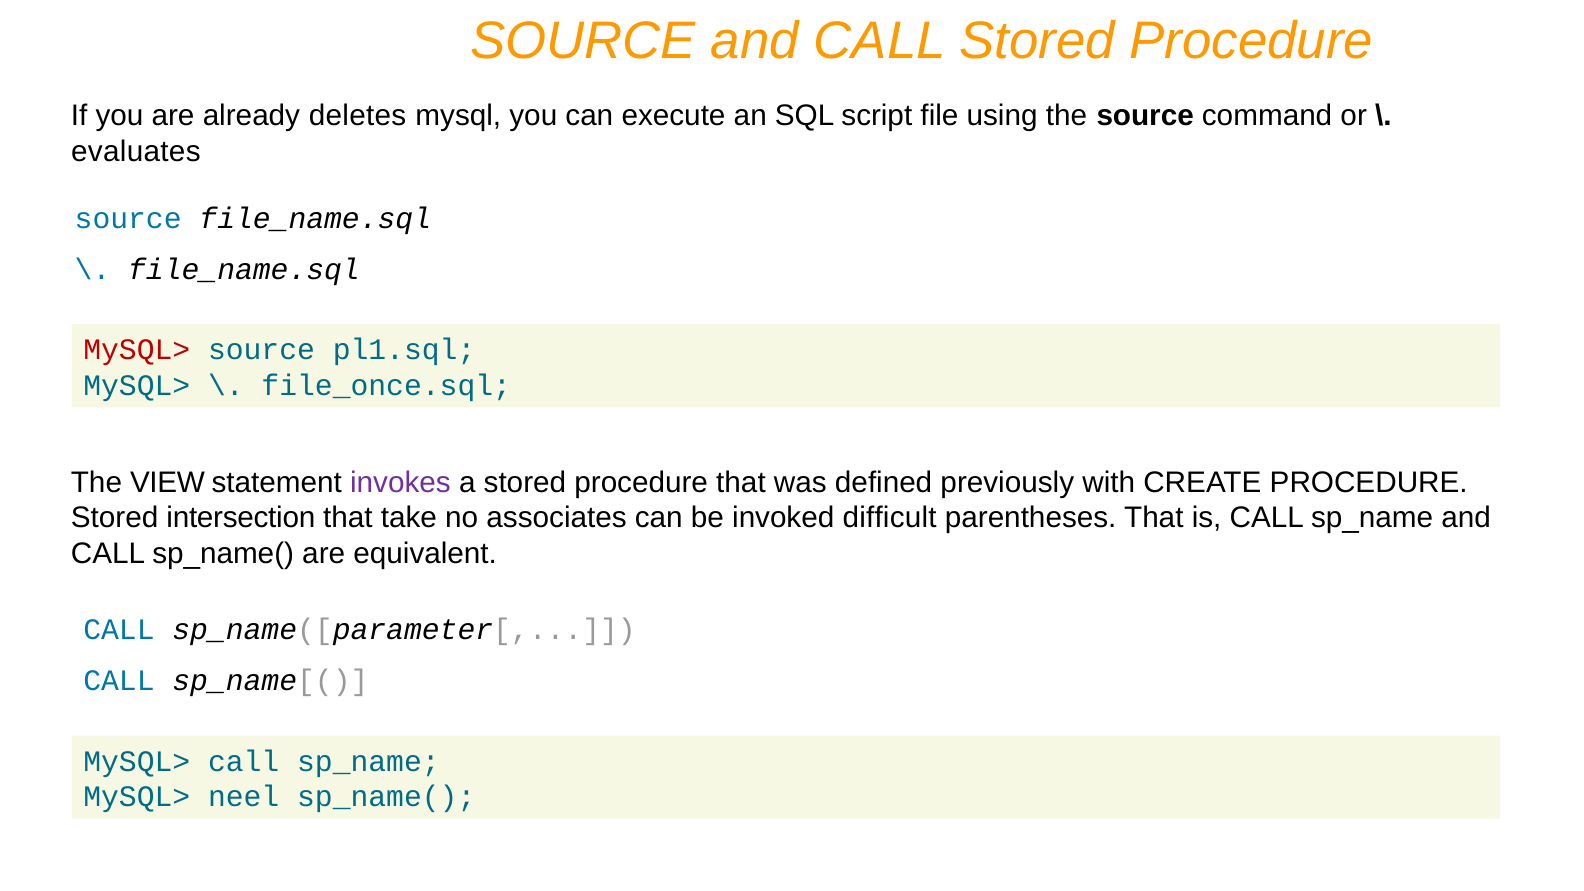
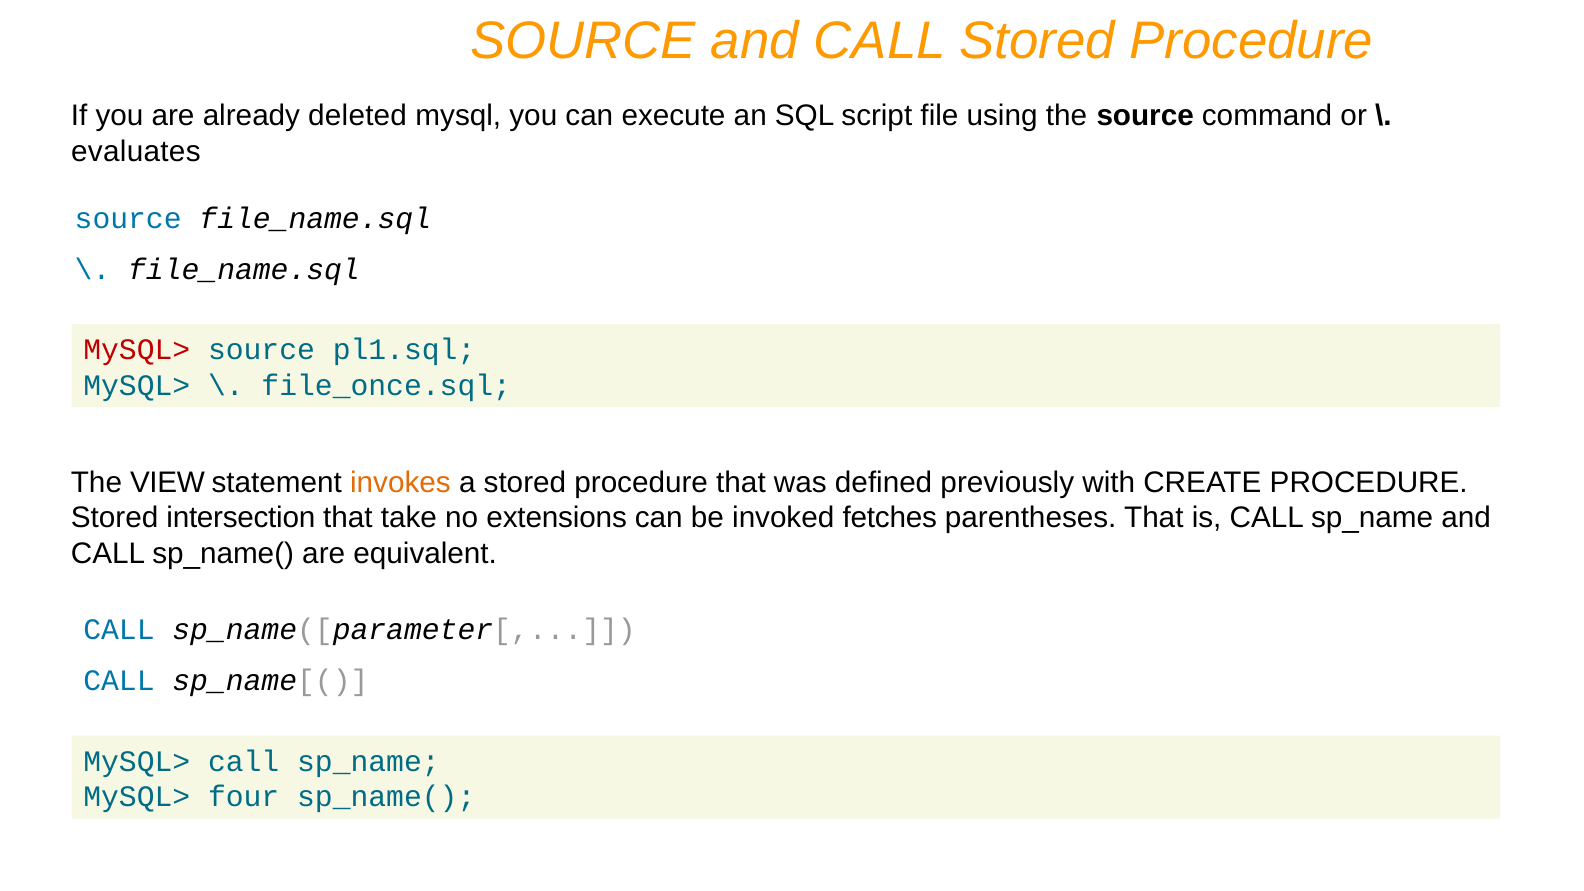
deletes: deletes -> deleted
invokes colour: purple -> orange
associates: associates -> extensions
difficult: difficult -> fetches
neel: neel -> four
